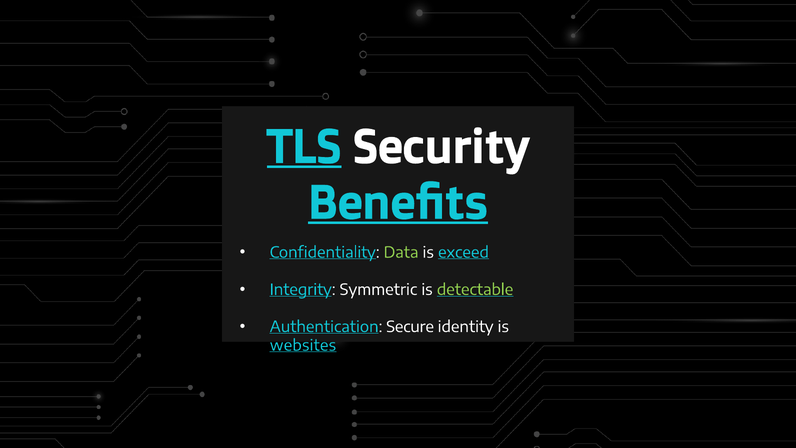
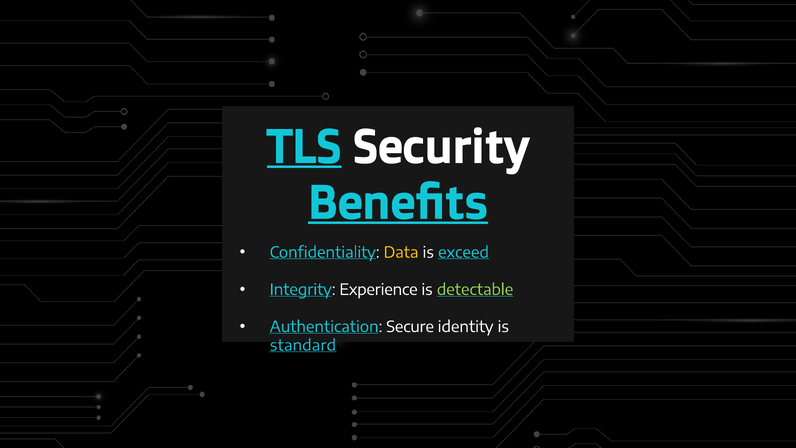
Data colour: light green -> yellow
Symmetric: Symmetric -> Experience
websites: websites -> standard
